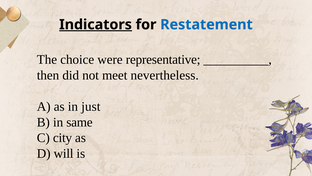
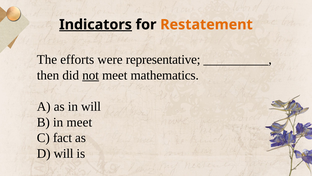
Restatement colour: blue -> orange
choice: choice -> efforts
not underline: none -> present
nevertheless: nevertheless -> mathematics
in just: just -> will
in same: same -> meet
city: city -> fact
